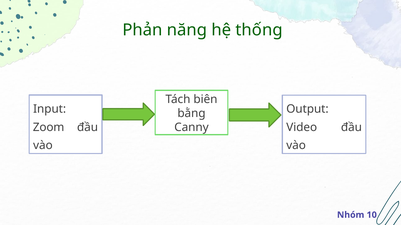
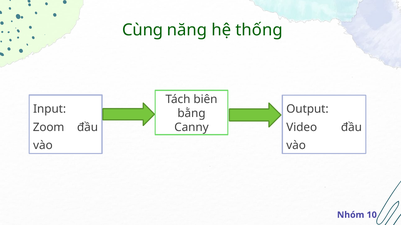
Phản: Phản -> Cùng
